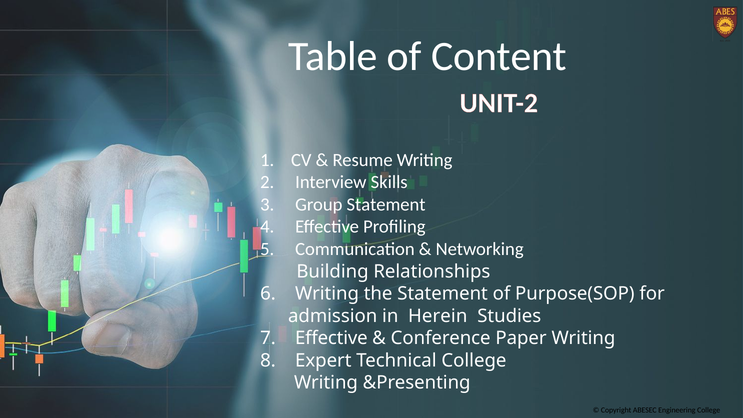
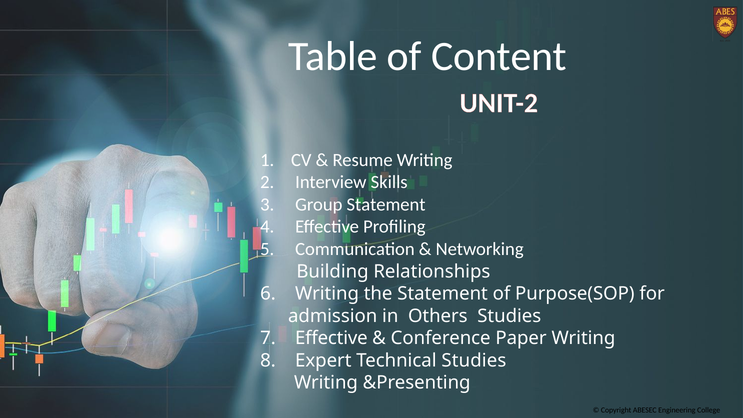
Herein: Herein -> Others
Technical College: College -> Studies
